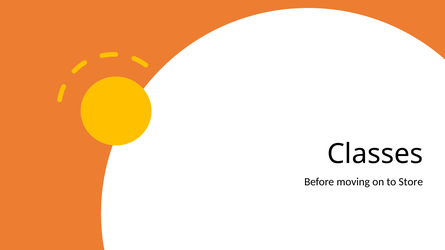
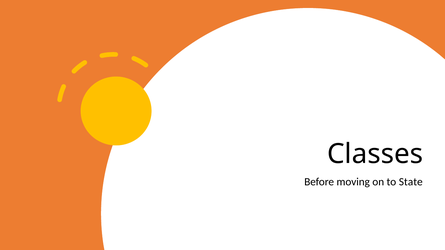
Store: Store -> State
